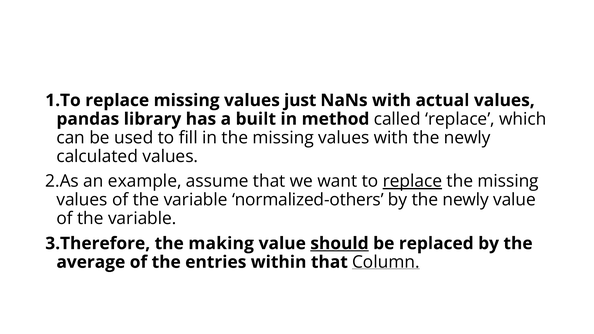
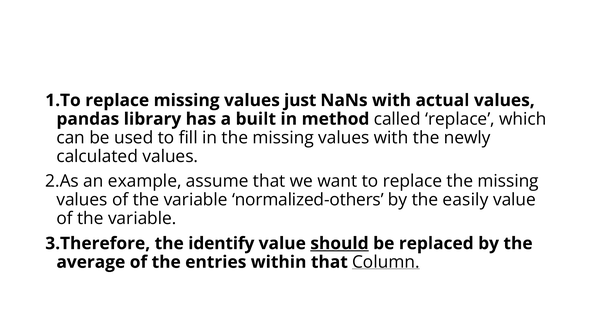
replace at (412, 181) underline: present -> none
by the newly: newly -> easily
making: making -> identify
